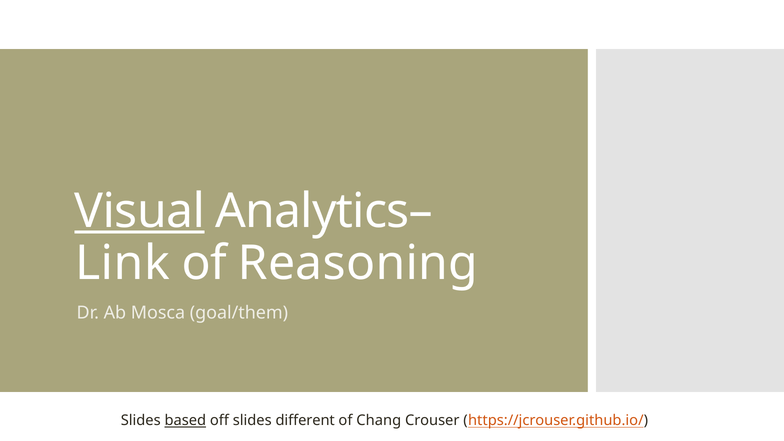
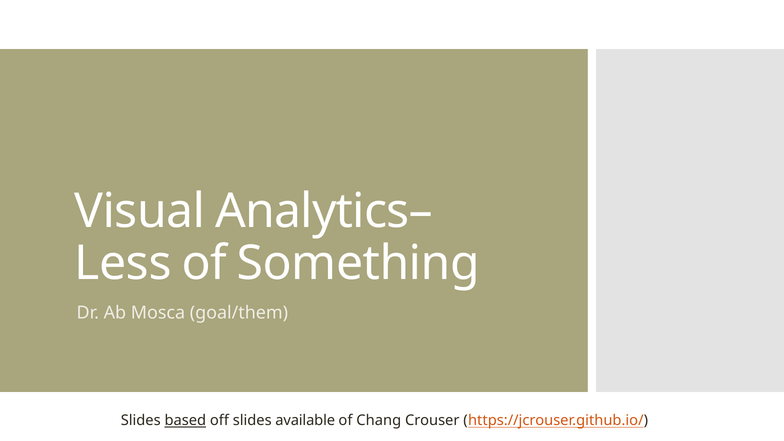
Visual underline: present -> none
Link: Link -> Less
Reasoning: Reasoning -> Something
different: different -> available
